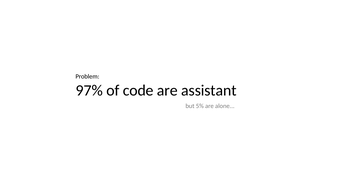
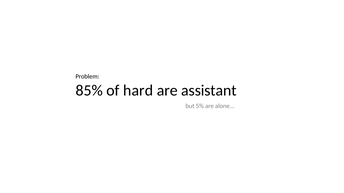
97%: 97% -> 85%
code: code -> hard
